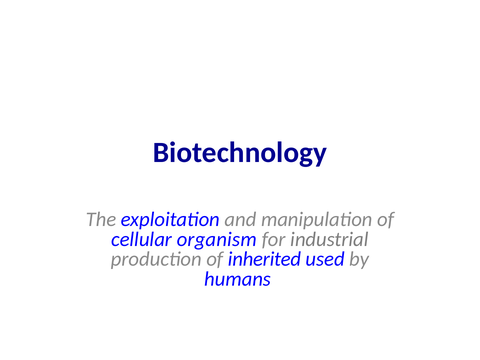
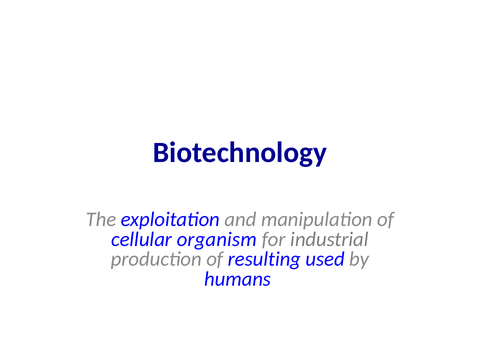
inherited: inherited -> resulting
